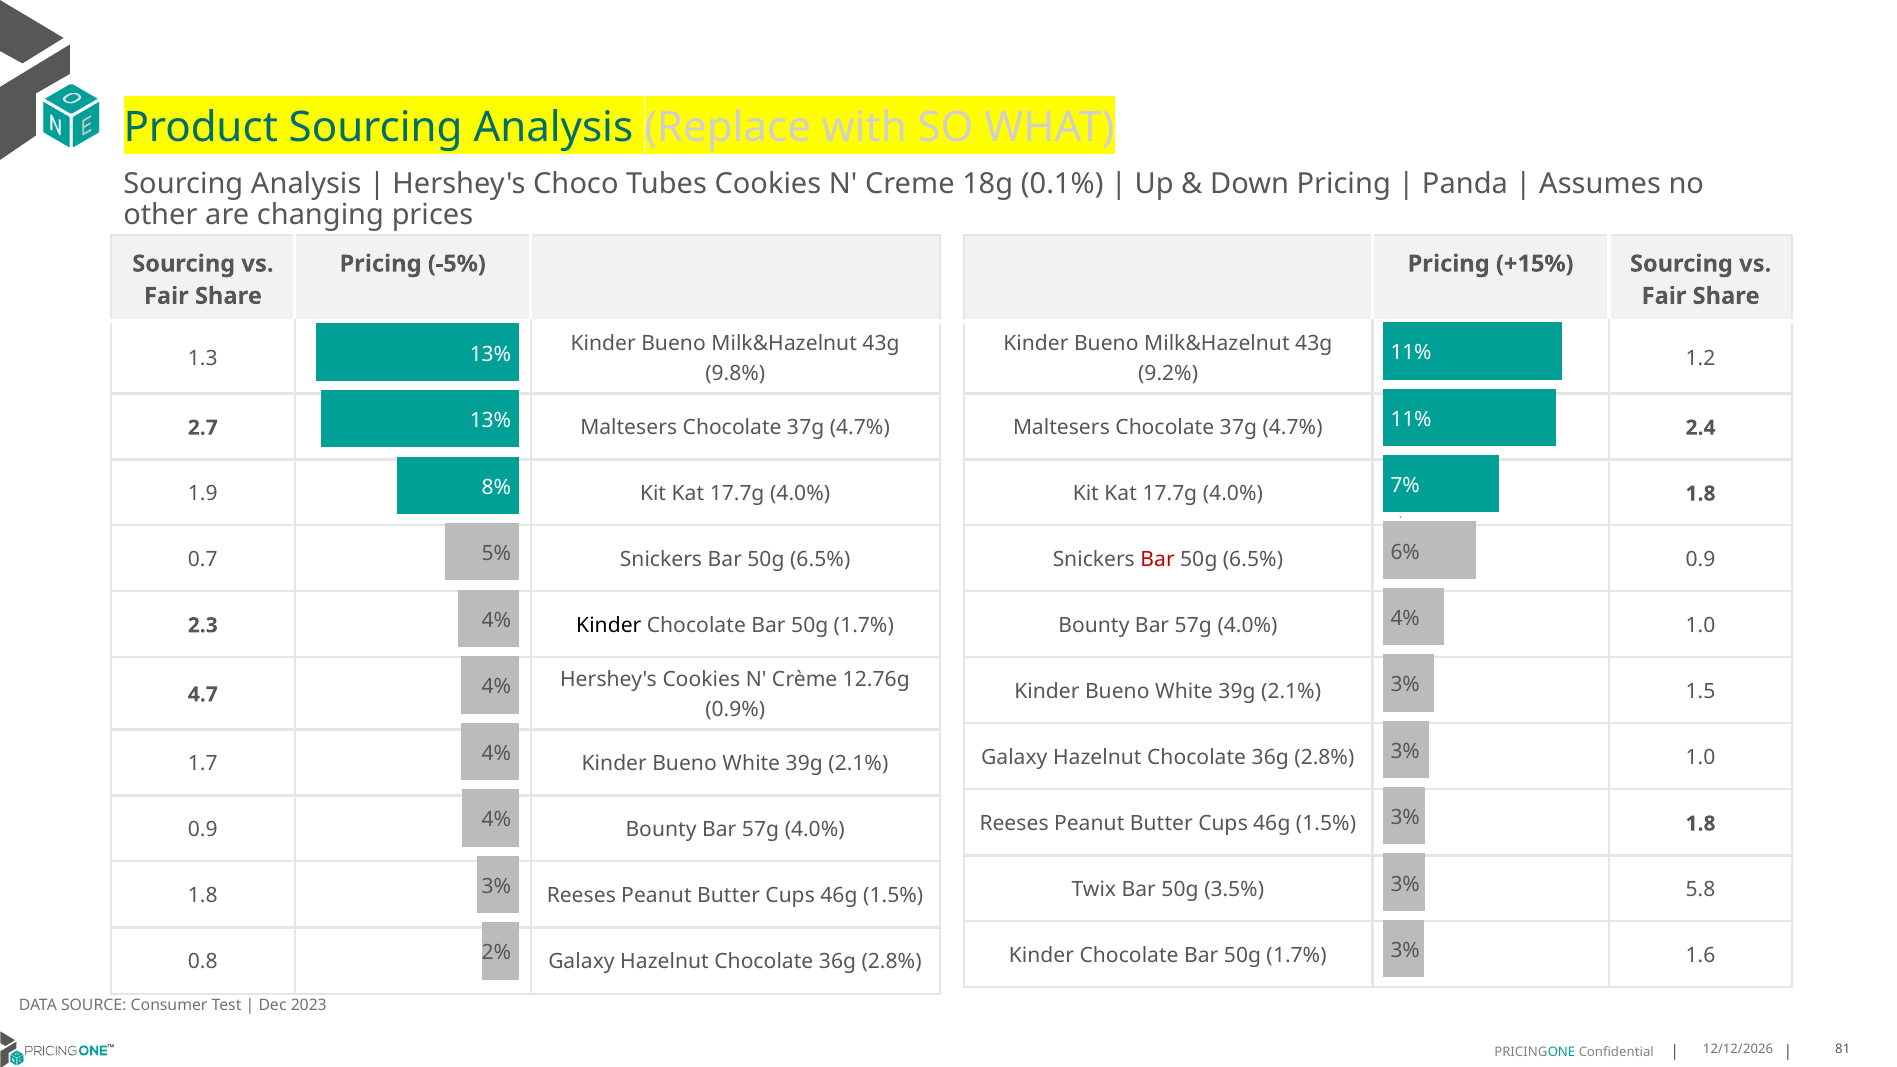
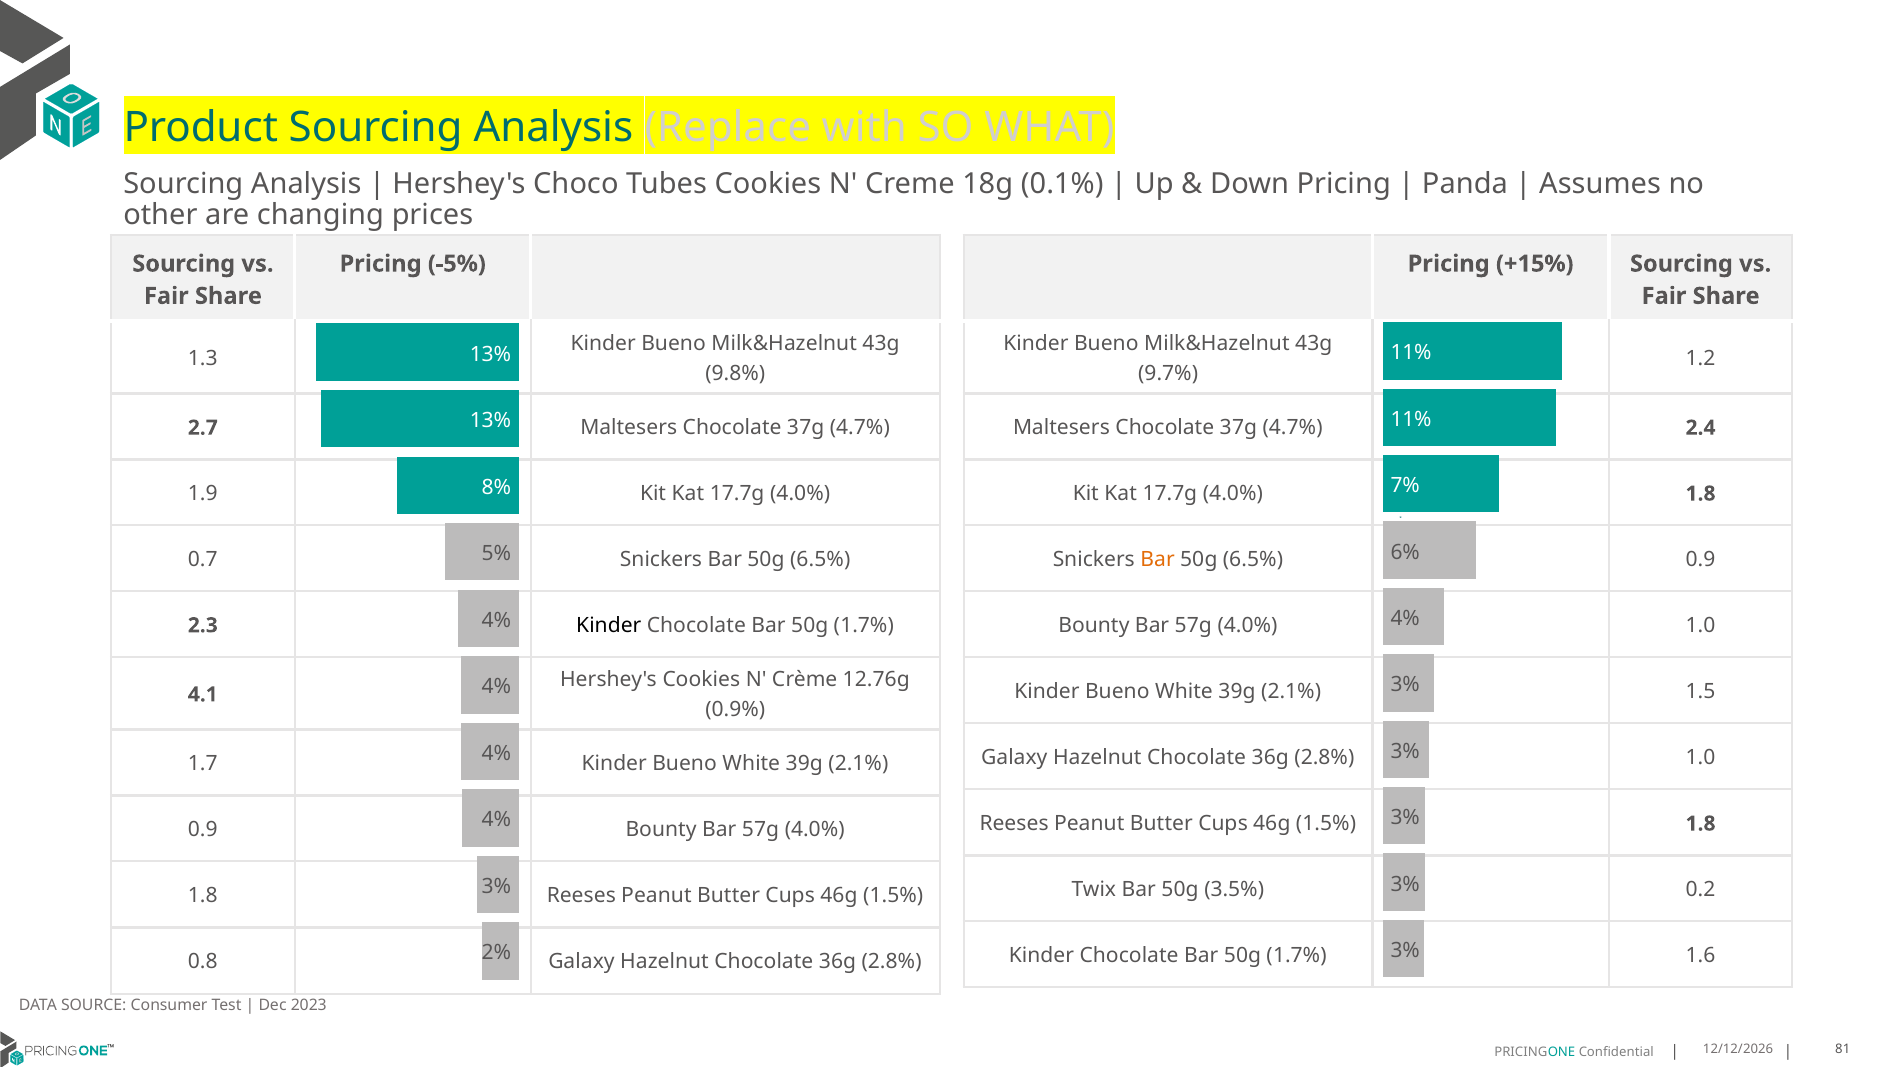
9.2%: 9.2% -> 9.7%
Bar at (1158, 560) colour: red -> orange
4.7: 4.7 -> 4.1
5.8: 5.8 -> 0.2
